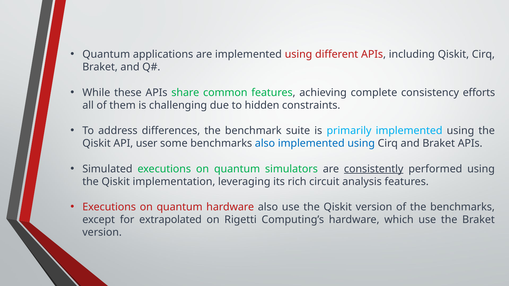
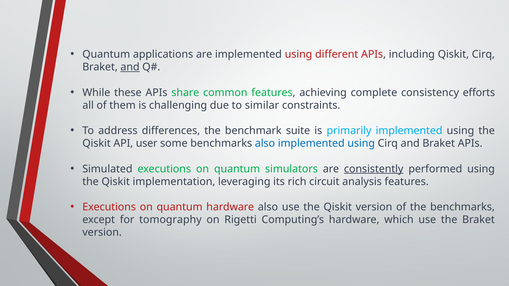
and at (130, 67) underline: none -> present
hidden: hidden -> similar
extrapolated: extrapolated -> tomography
